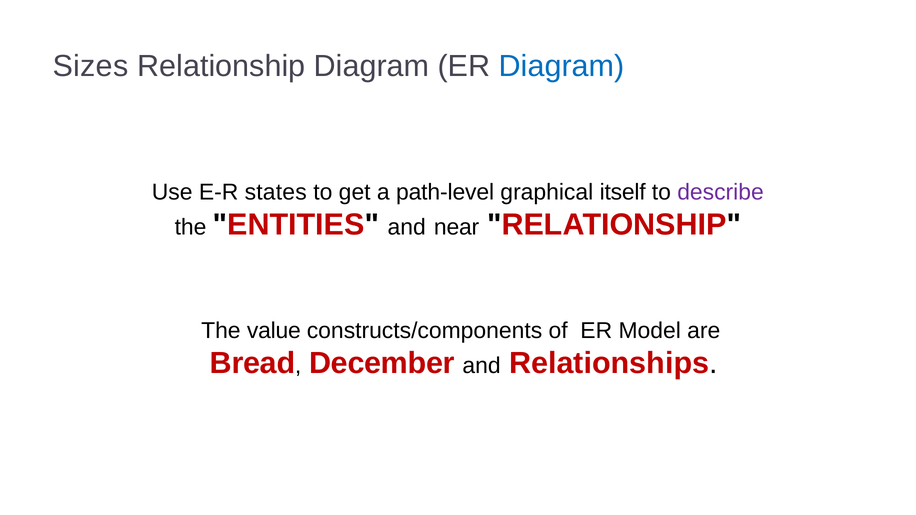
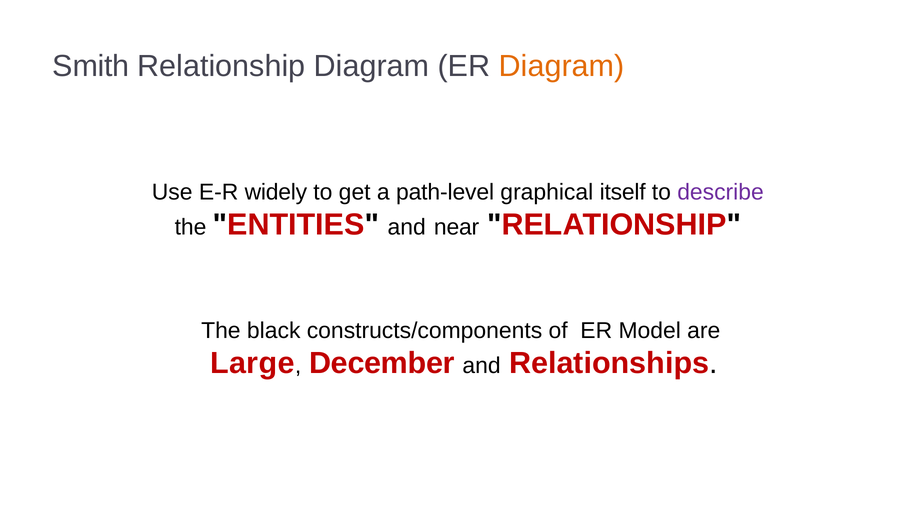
Sizes: Sizes -> Smith
Diagram at (562, 66) colour: blue -> orange
states: states -> widely
value: value -> black
Bread: Bread -> Large
